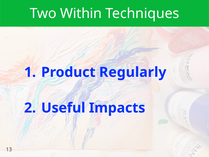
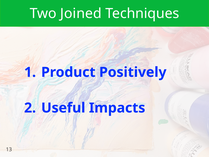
Within: Within -> Joined
Regularly: Regularly -> Positively
